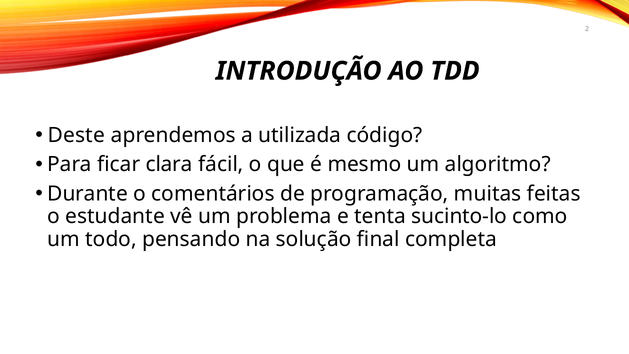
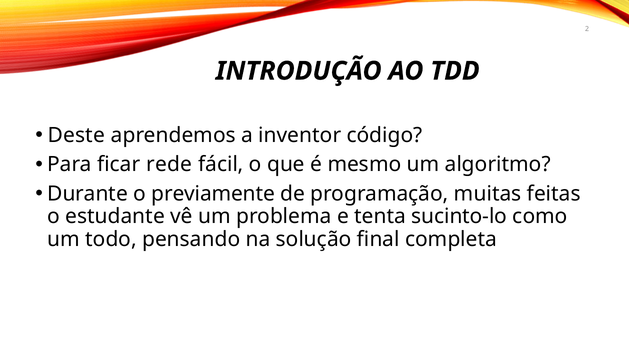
utilizada: utilizada -> inventor
clara: clara -> rede
comentários: comentários -> previamente
